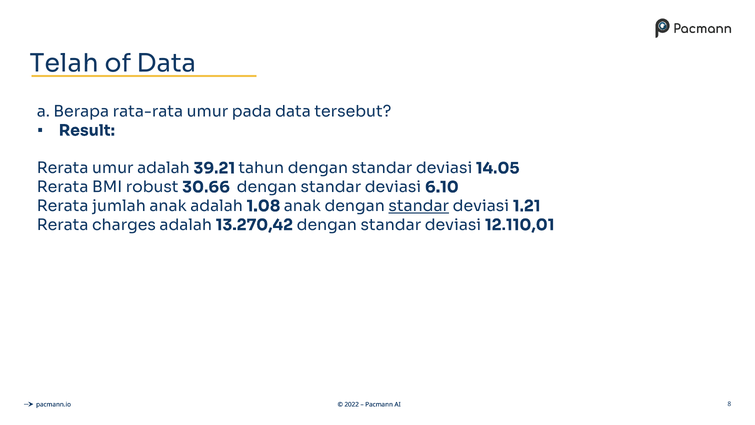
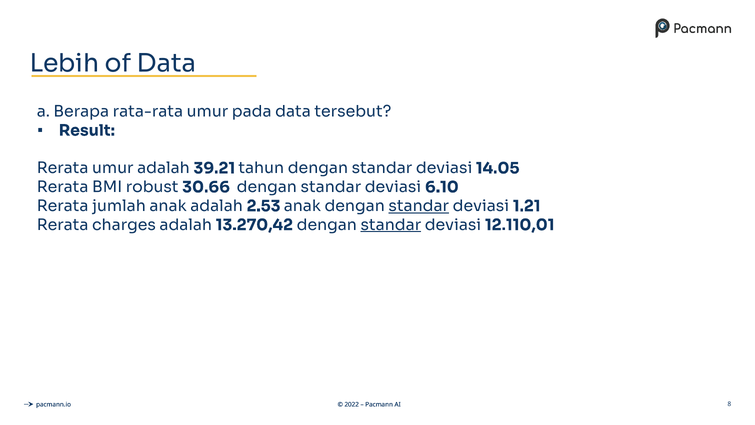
Telah: Telah -> Lebih
1.08: 1.08 -> 2.53
standar at (391, 225) underline: none -> present
